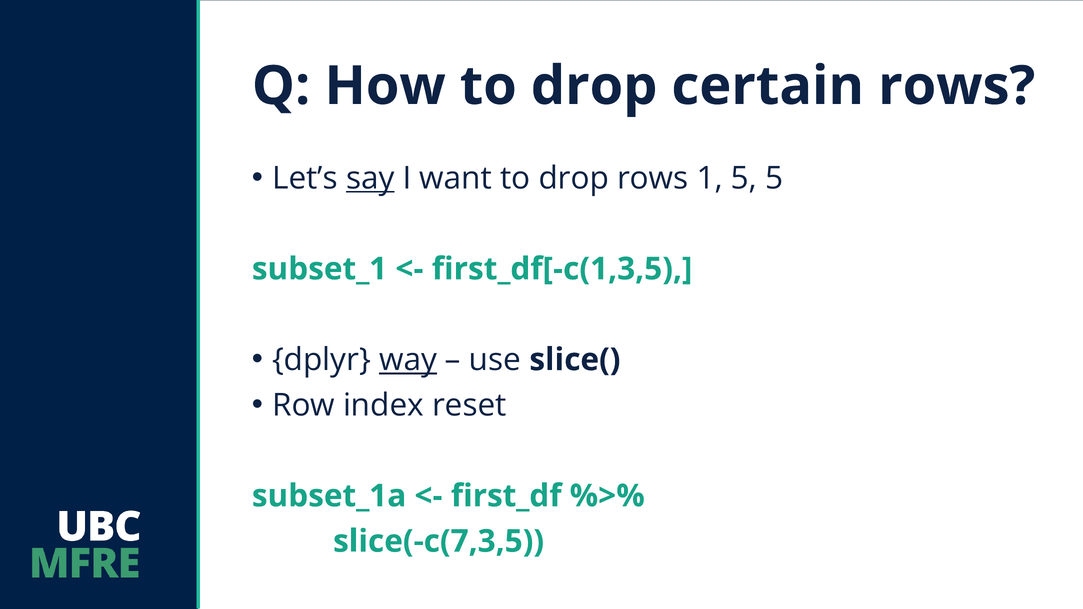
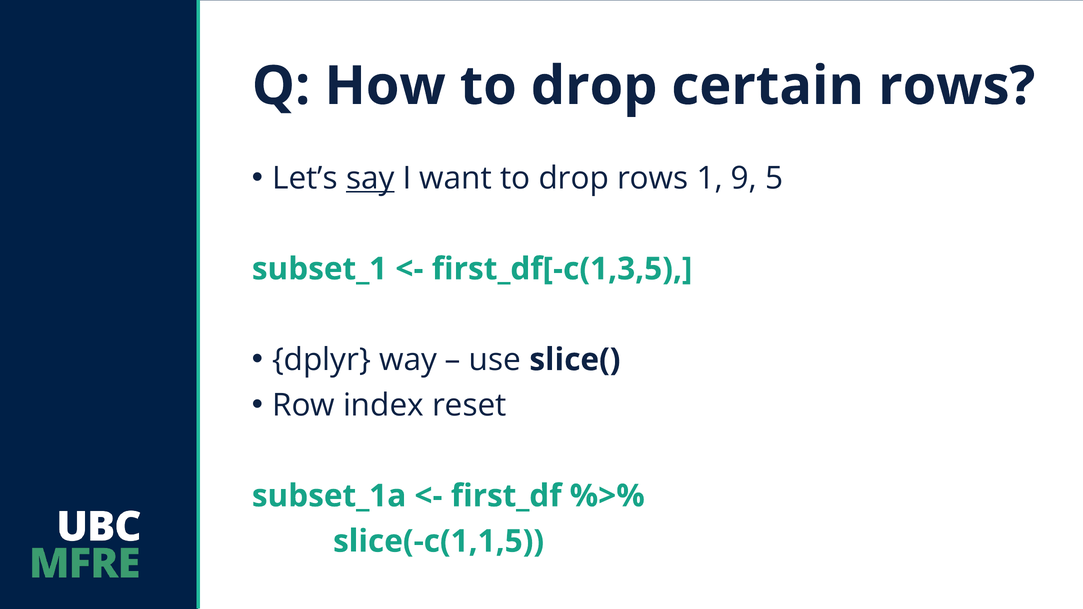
1 5: 5 -> 9
way underline: present -> none
slice(-c(7,3,5: slice(-c(7,3,5 -> slice(-c(1,1,5
